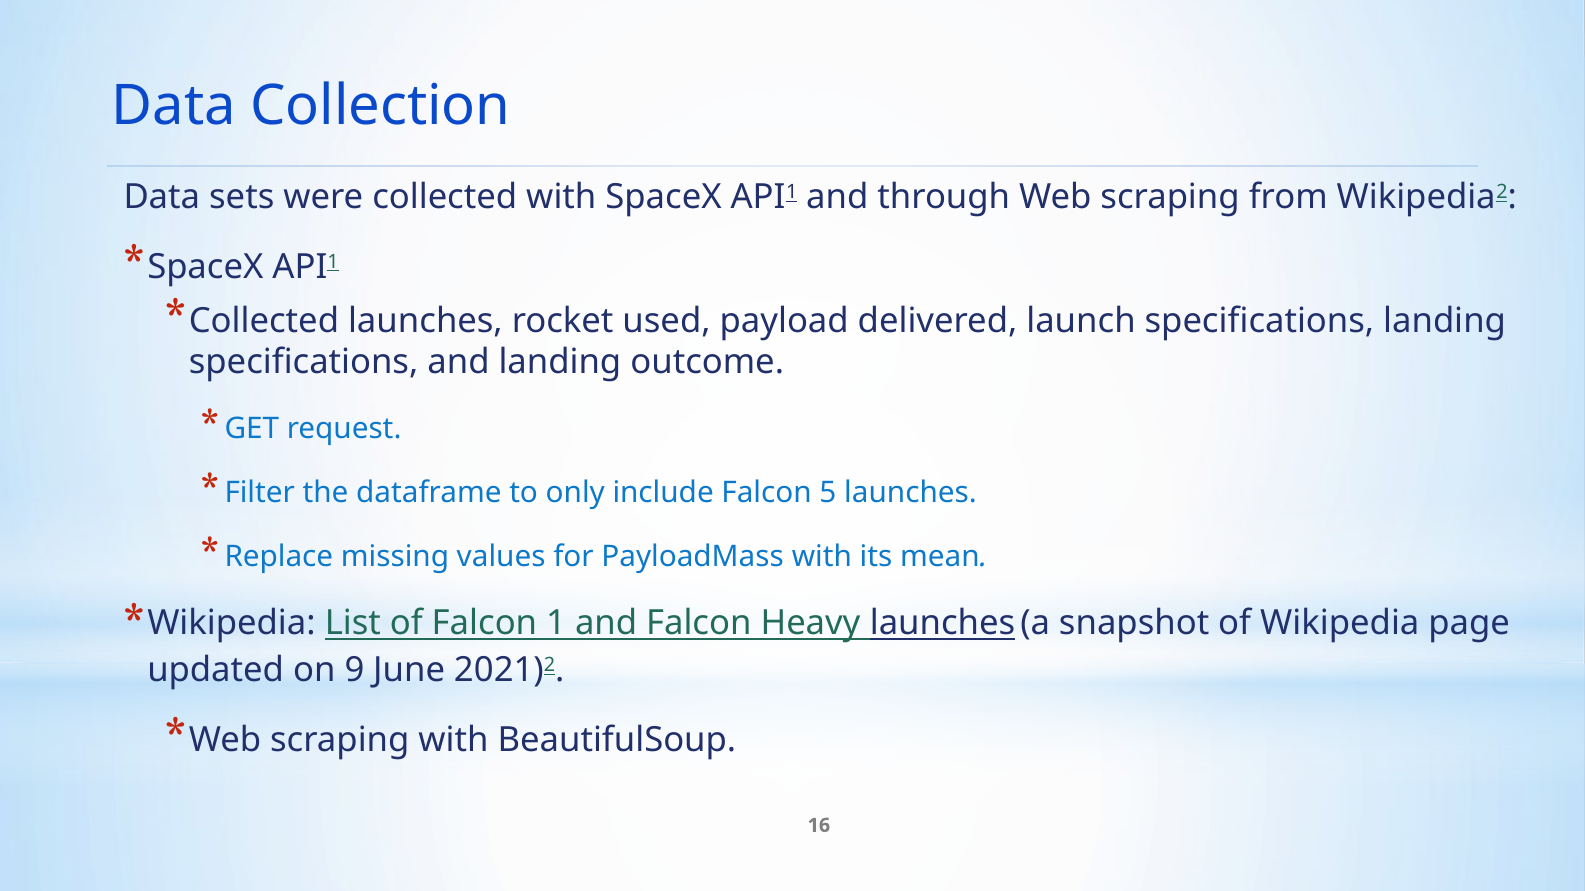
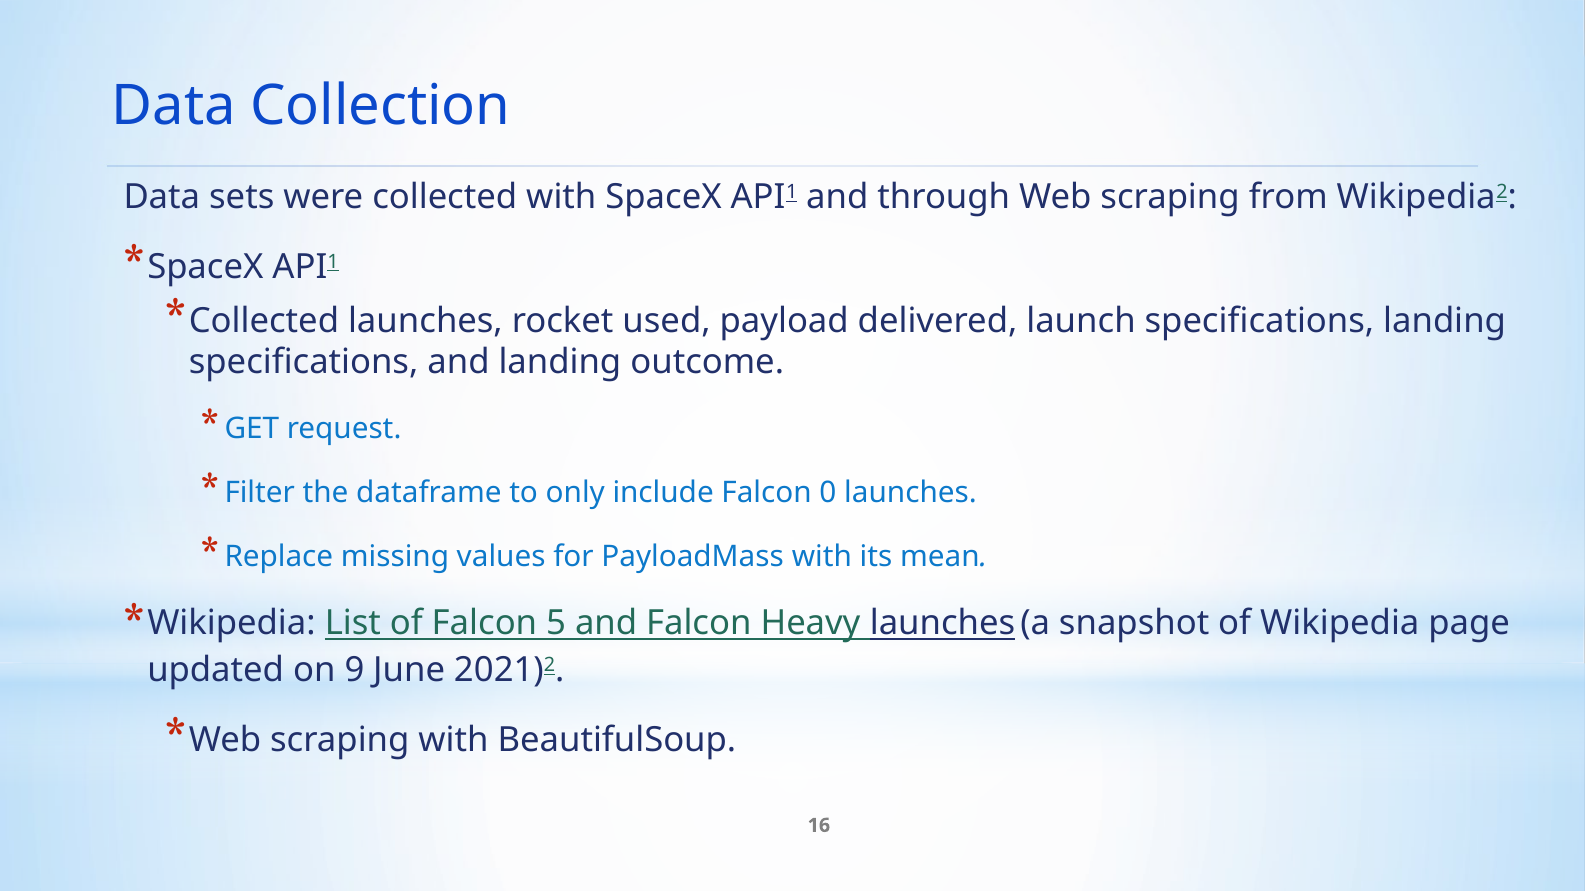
5: 5 -> 0
1: 1 -> 5
